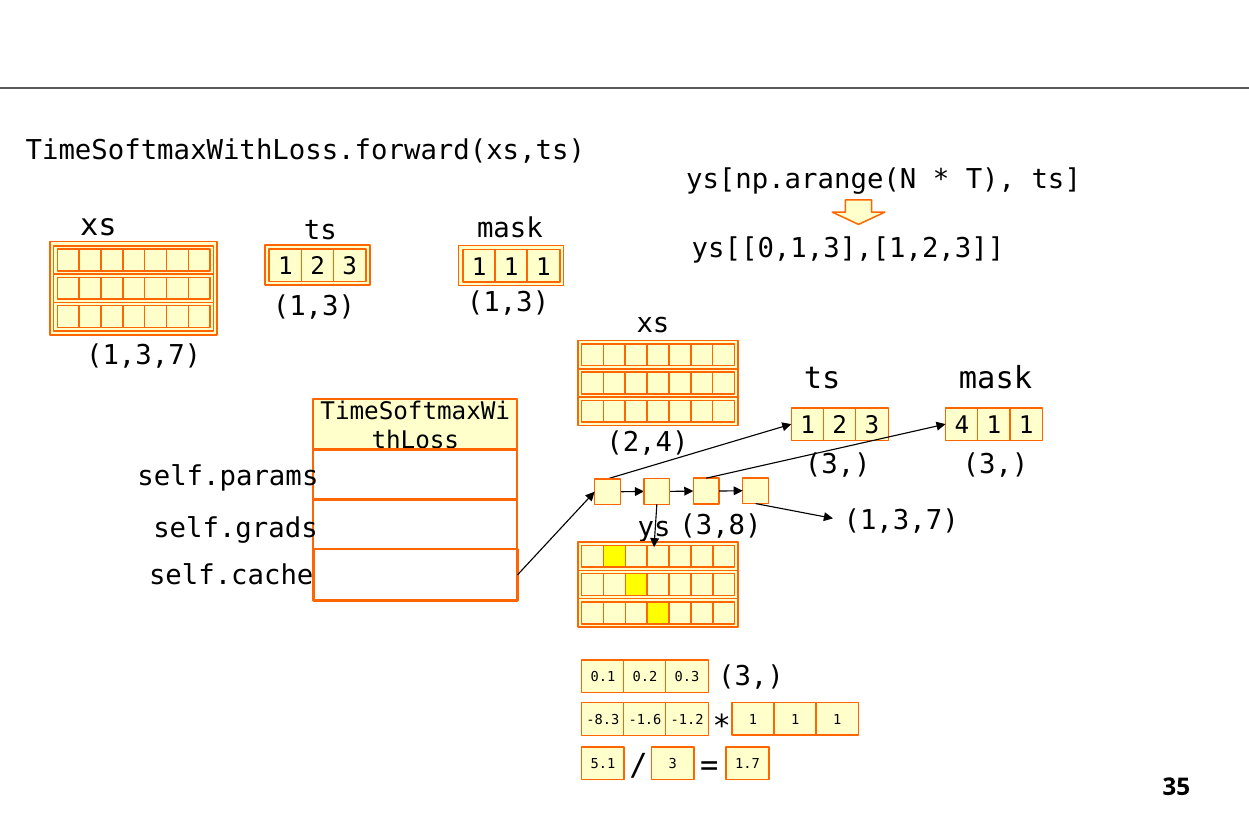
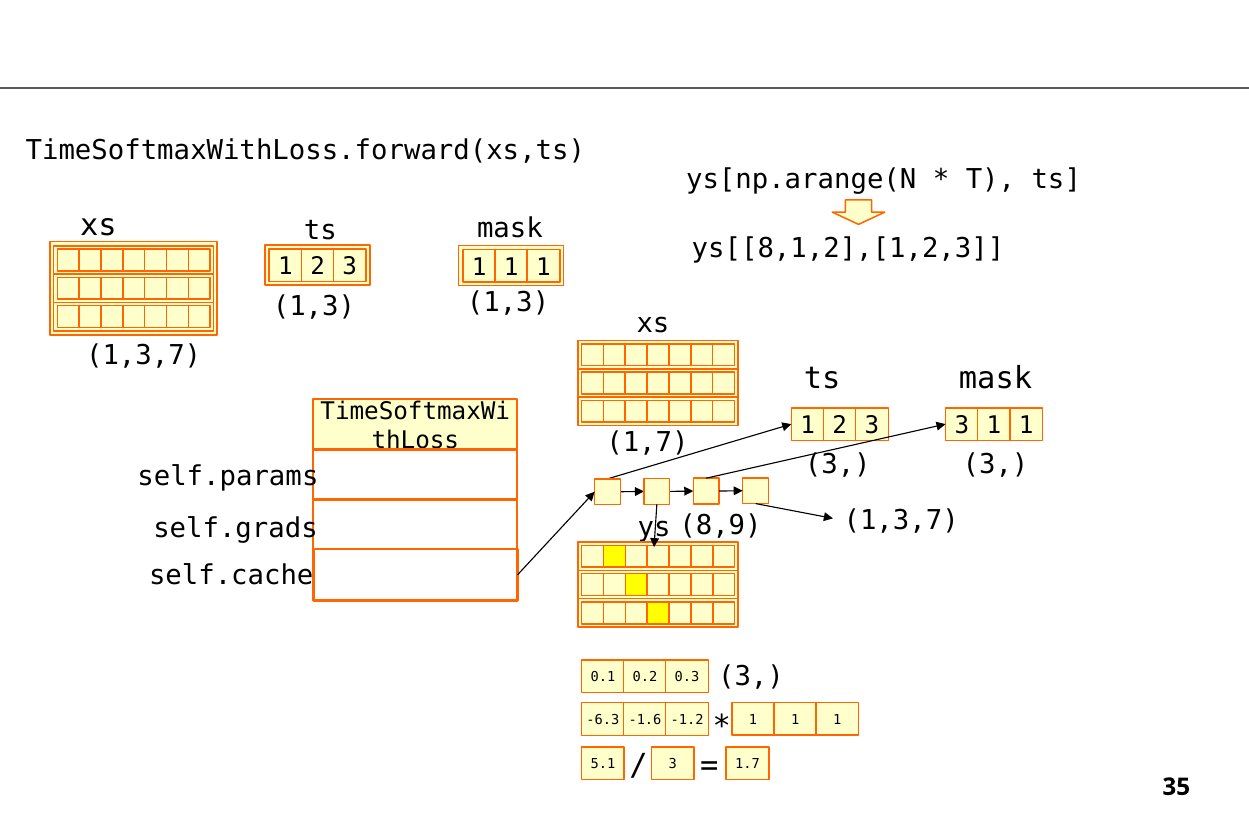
ys[[0,1,3],[1,2,3: ys[[0,1,3],[1,2,3 -> ys[[8,1,2],[1,2,3
2 3 4: 4 -> 3
2,4: 2,4 -> 1,7
3,8: 3,8 -> 8,9
-8.3: -8.3 -> -6.3
